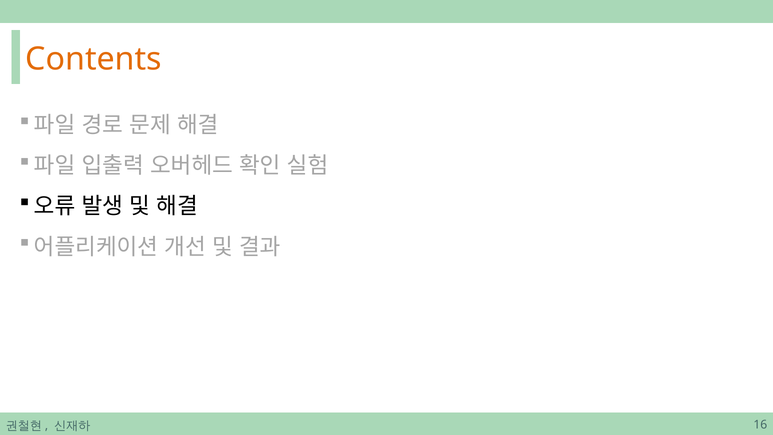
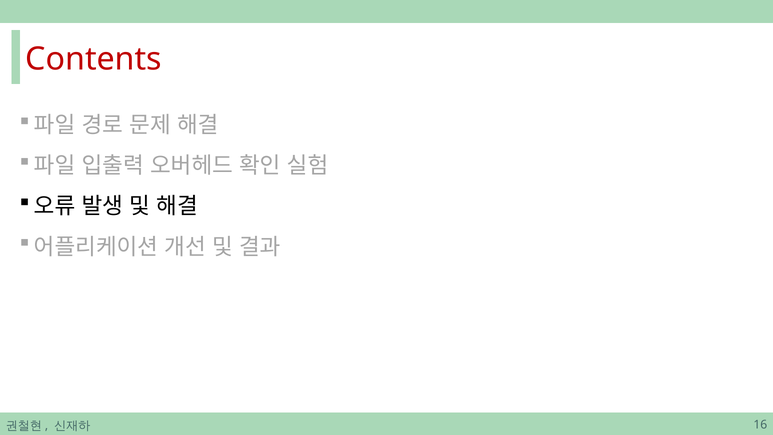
Contents colour: orange -> red
